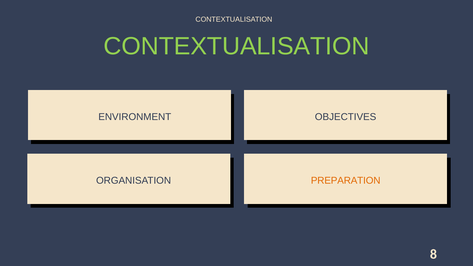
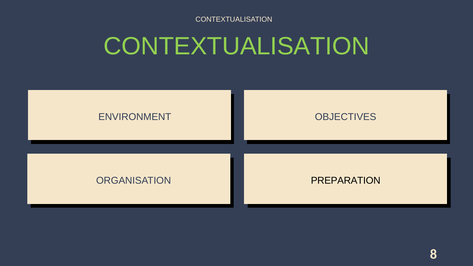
PREPARATION colour: orange -> black
